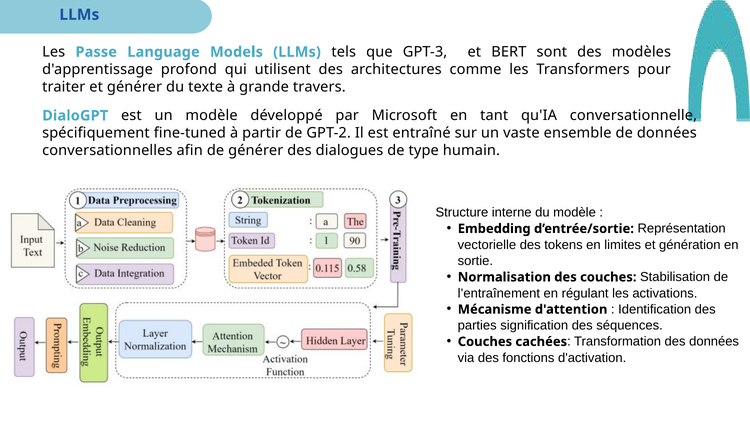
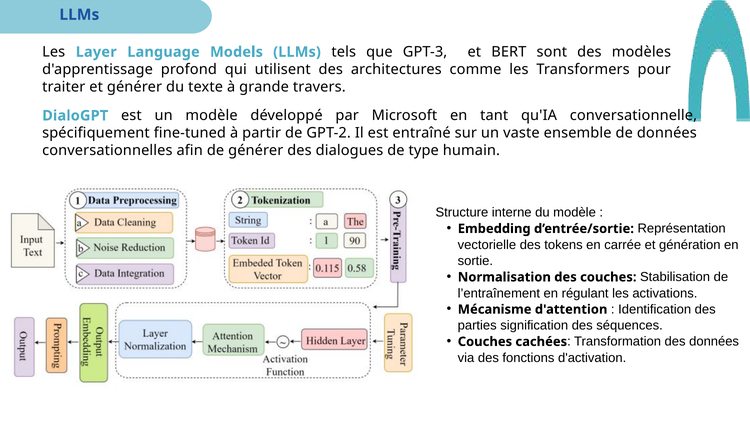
Passe: Passe -> Layer
limites: limites -> carrée
